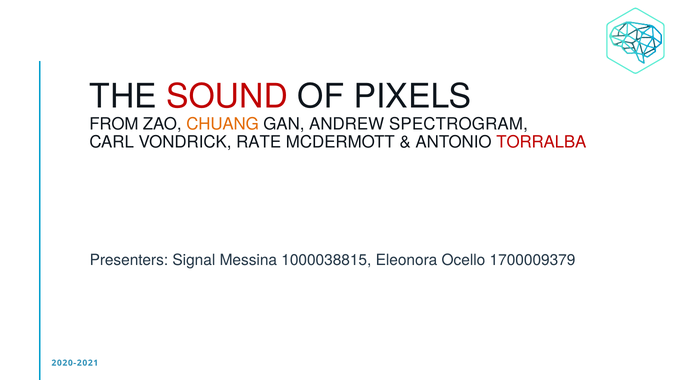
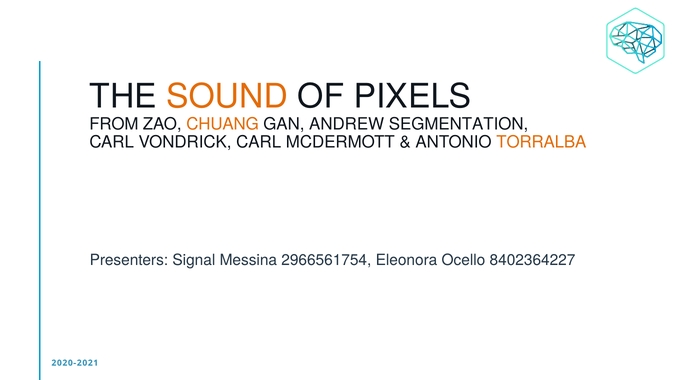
SOUND colour: red -> orange
SPECTROGRAM: SPECTROGRAM -> SEGMENTATION
VONDRICK RATE: RATE -> CARL
TORRALBA colour: red -> orange
1000038815: 1000038815 -> 2966561754
1700009379: 1700009379 -> 8402364227
